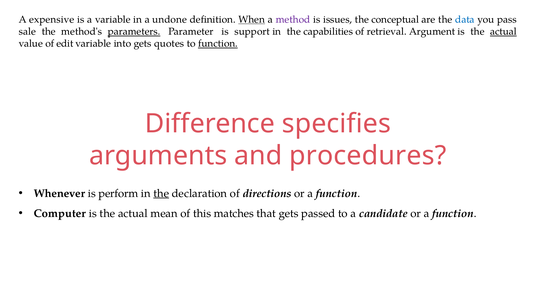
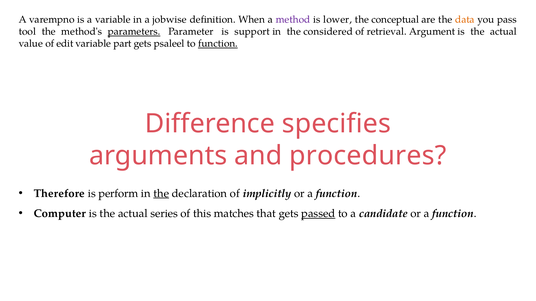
expensive: expensive -> varempno
undone: undone -> jobwise
When underline: present -> none
issues: issues -> lower
data colour: blue -> orange
sale: sale -> tool
capabilities: capabilities -> considered
actual at (503, 32) underline: present -> none
into: into -> part
quotes: quotes -> psaleel
Whenever: Whenever -> Therefore
directions: directions -> implicitly
mean: mean -> series
passed underline: none -> present
